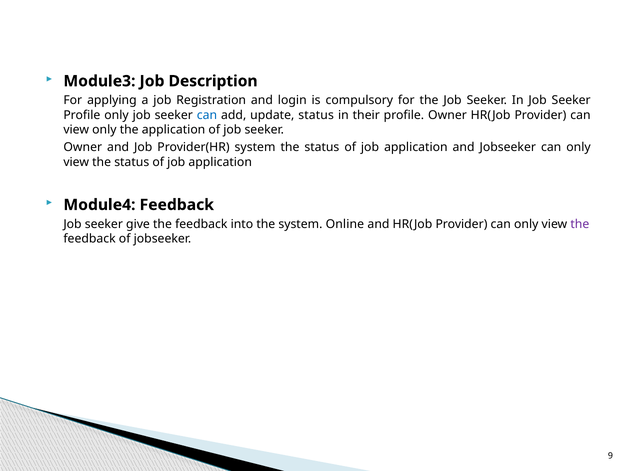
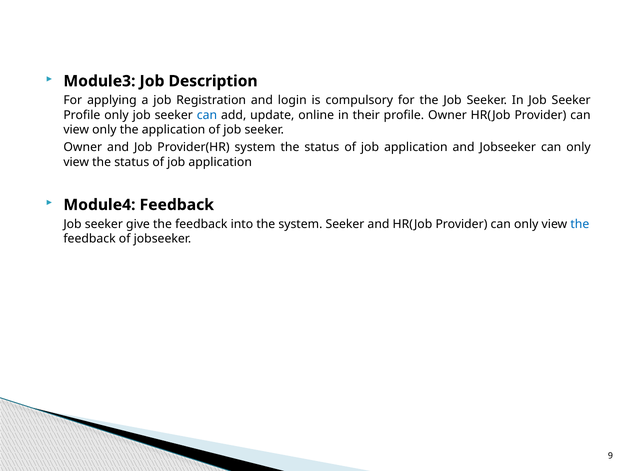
update status: status -> online
system Online: Online -> Seeker
the at (580, 224) colour: purple -> blue
